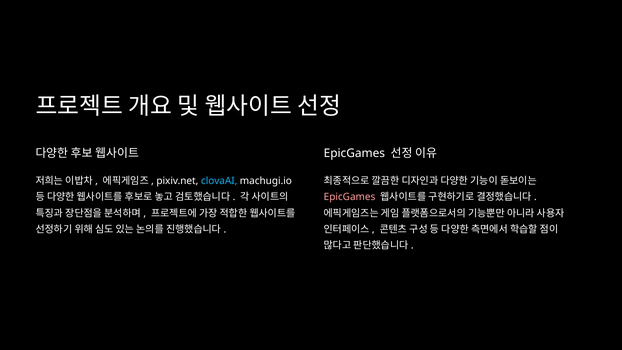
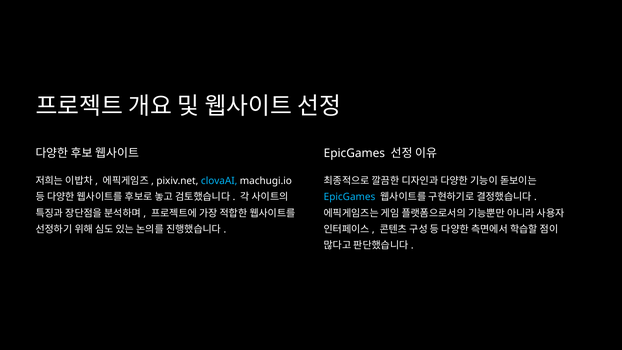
EpicGames at (350, 197) colour: pink -> light blue
